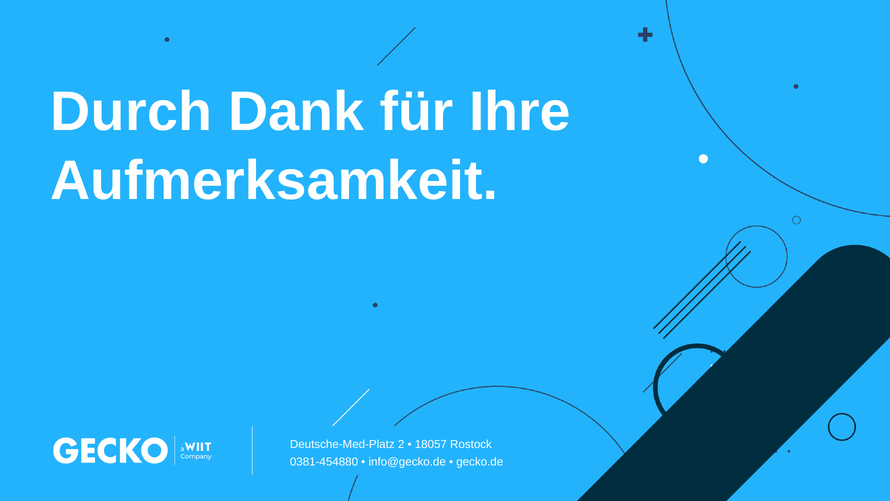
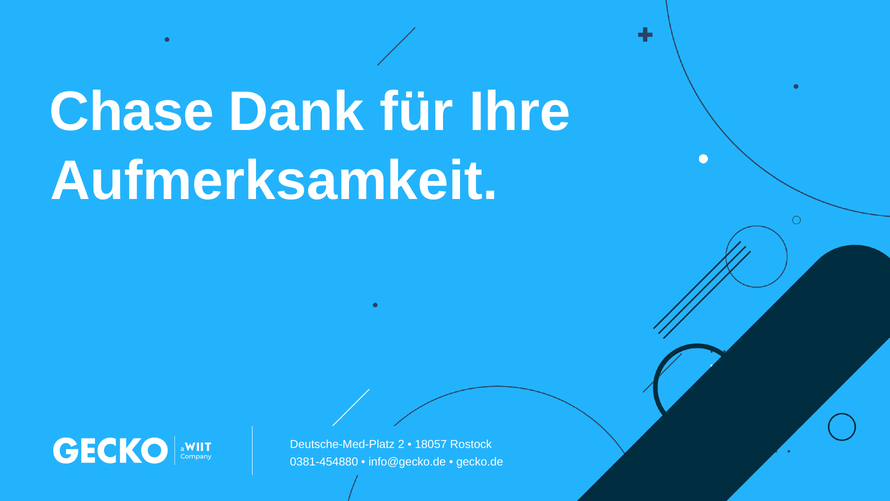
Durch: Durch -> Chase
